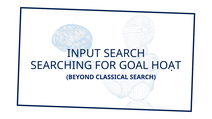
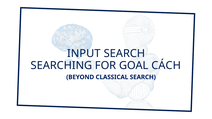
HOẠT: HOẠT -> CÁCH
